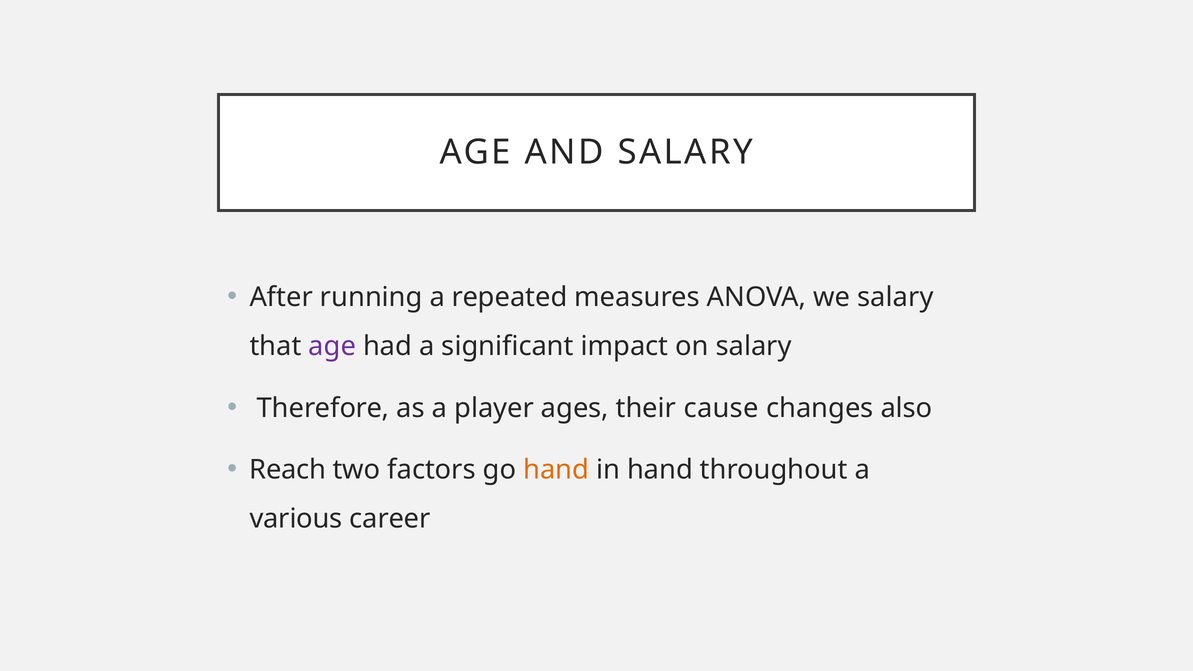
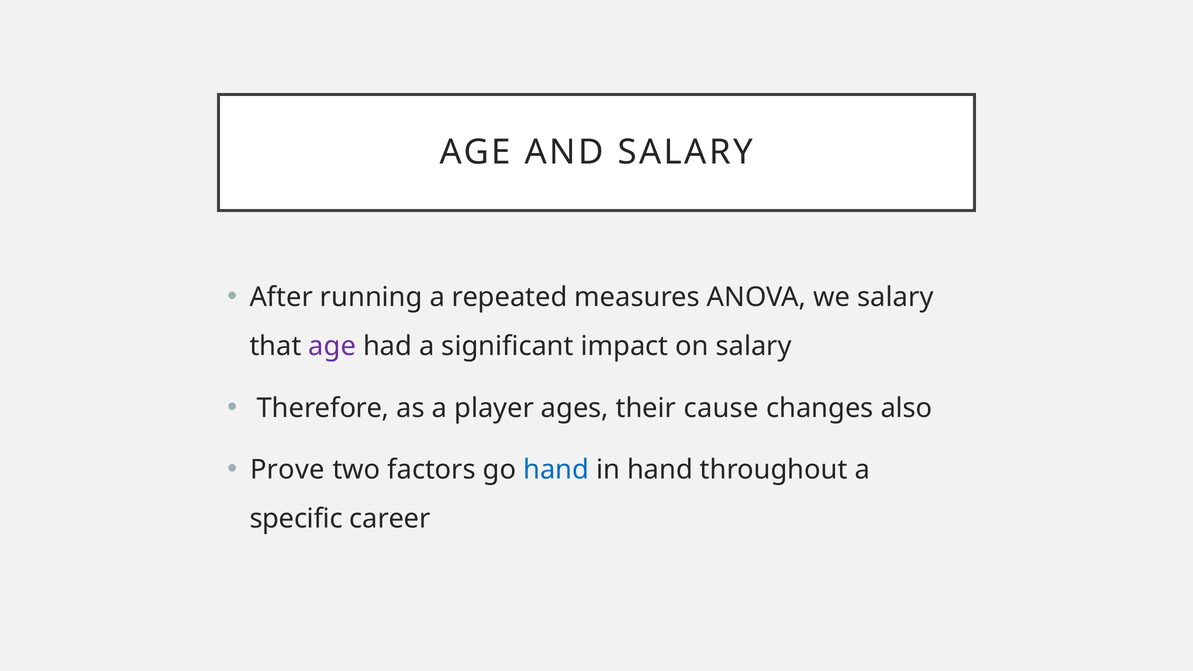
Reach: Reach -> Prove
hand at (556, 470) colour: orange -> blue
various: various -> specific
